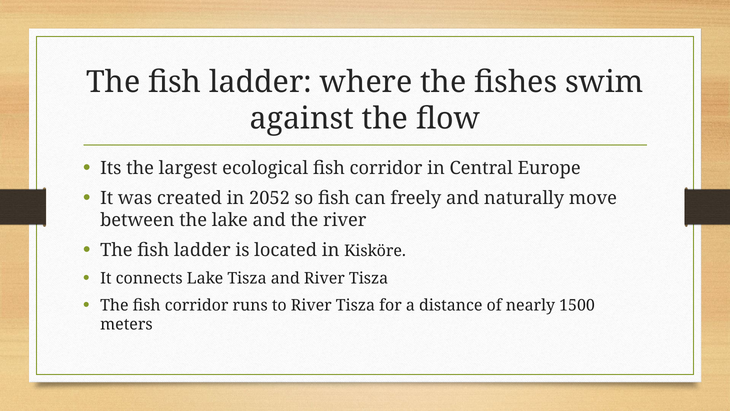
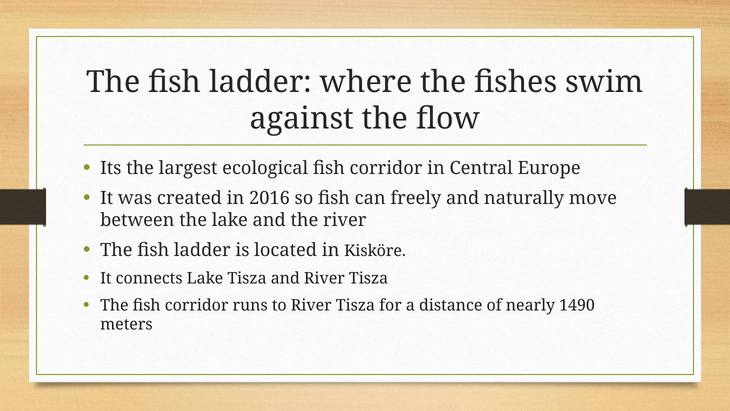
2052: 2052 -> 2016
1500: 1500 -> 1490
